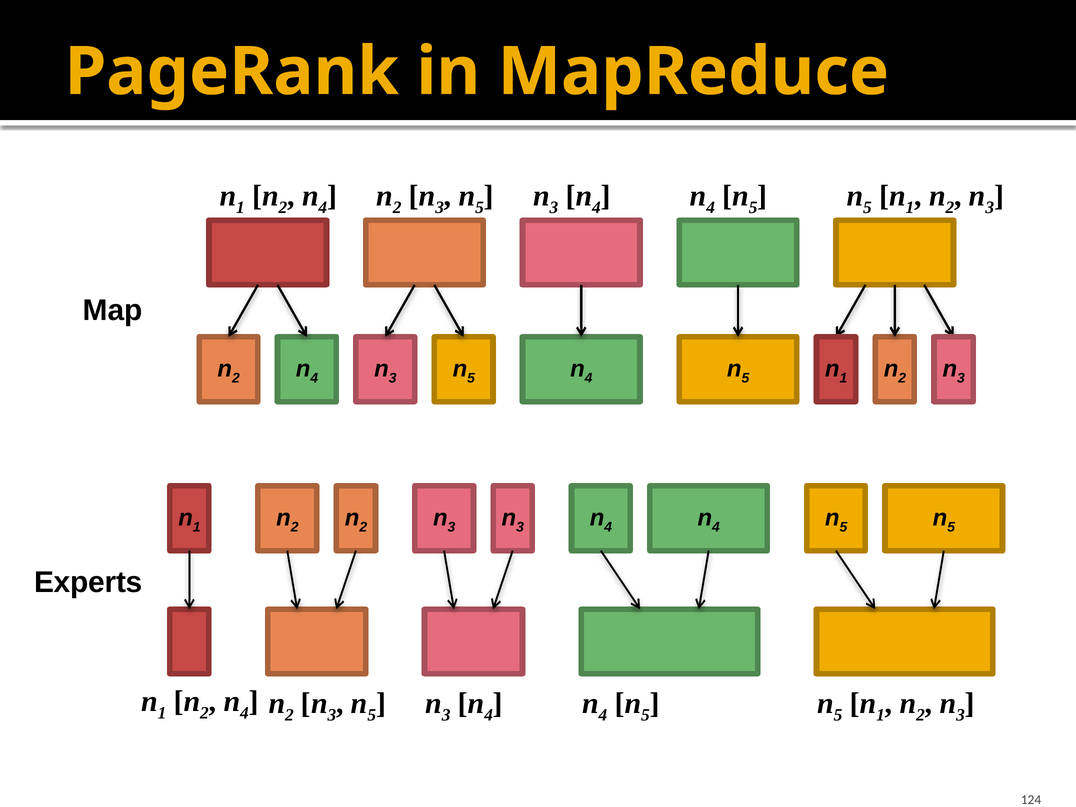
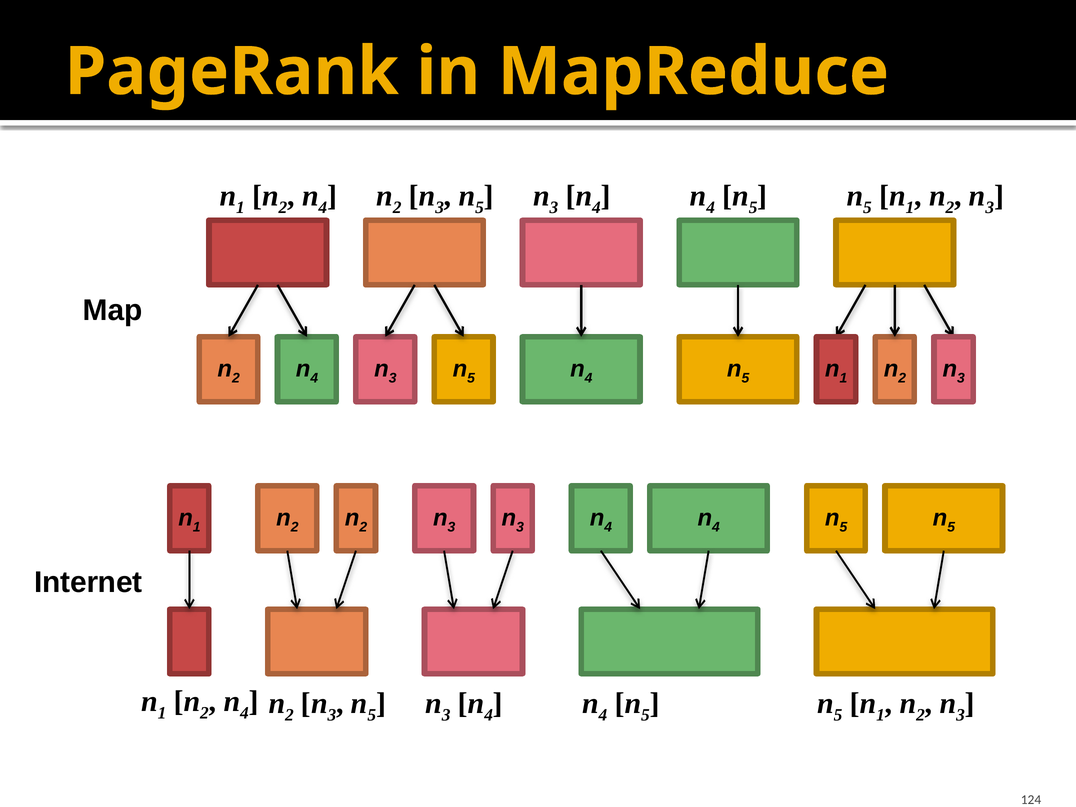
Experts: Experts -> Internet
